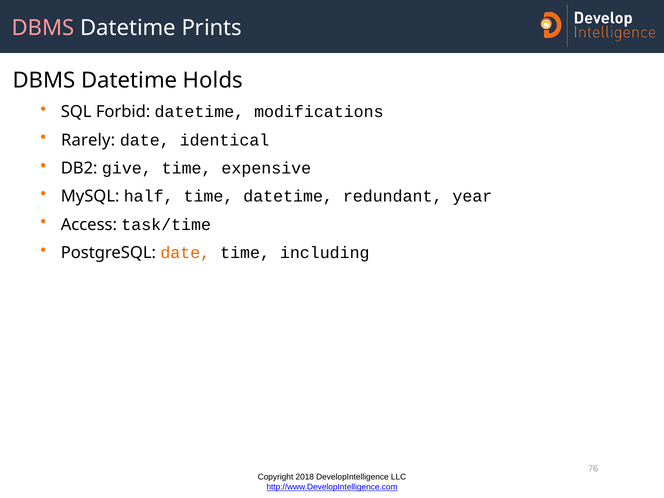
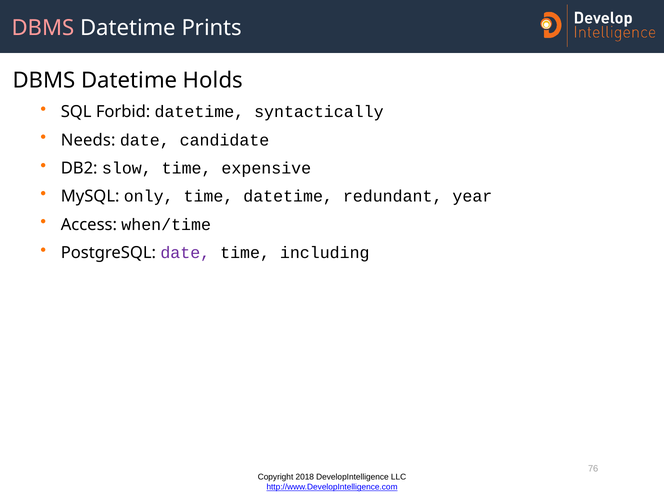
modifications: modifications -> syntactically
Rarely: Rarely -> Needs
identical: identical -> candidate
give: give -> slow
half: half -> only
task/time: task/time -> when/time
date at (185, 253) colour: orange -> purple
